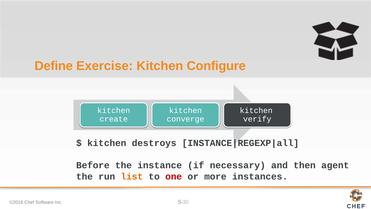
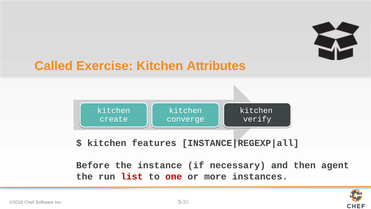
Define: Define -> Called
Configure: Configure -> Attributes
destroys: destroys -> features
list colour: orange -> red
